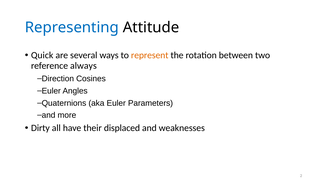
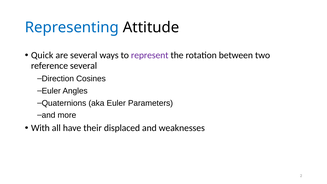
represent colour: orange -> purple
reference always: always -> several
Dirty: Dirty -> With
